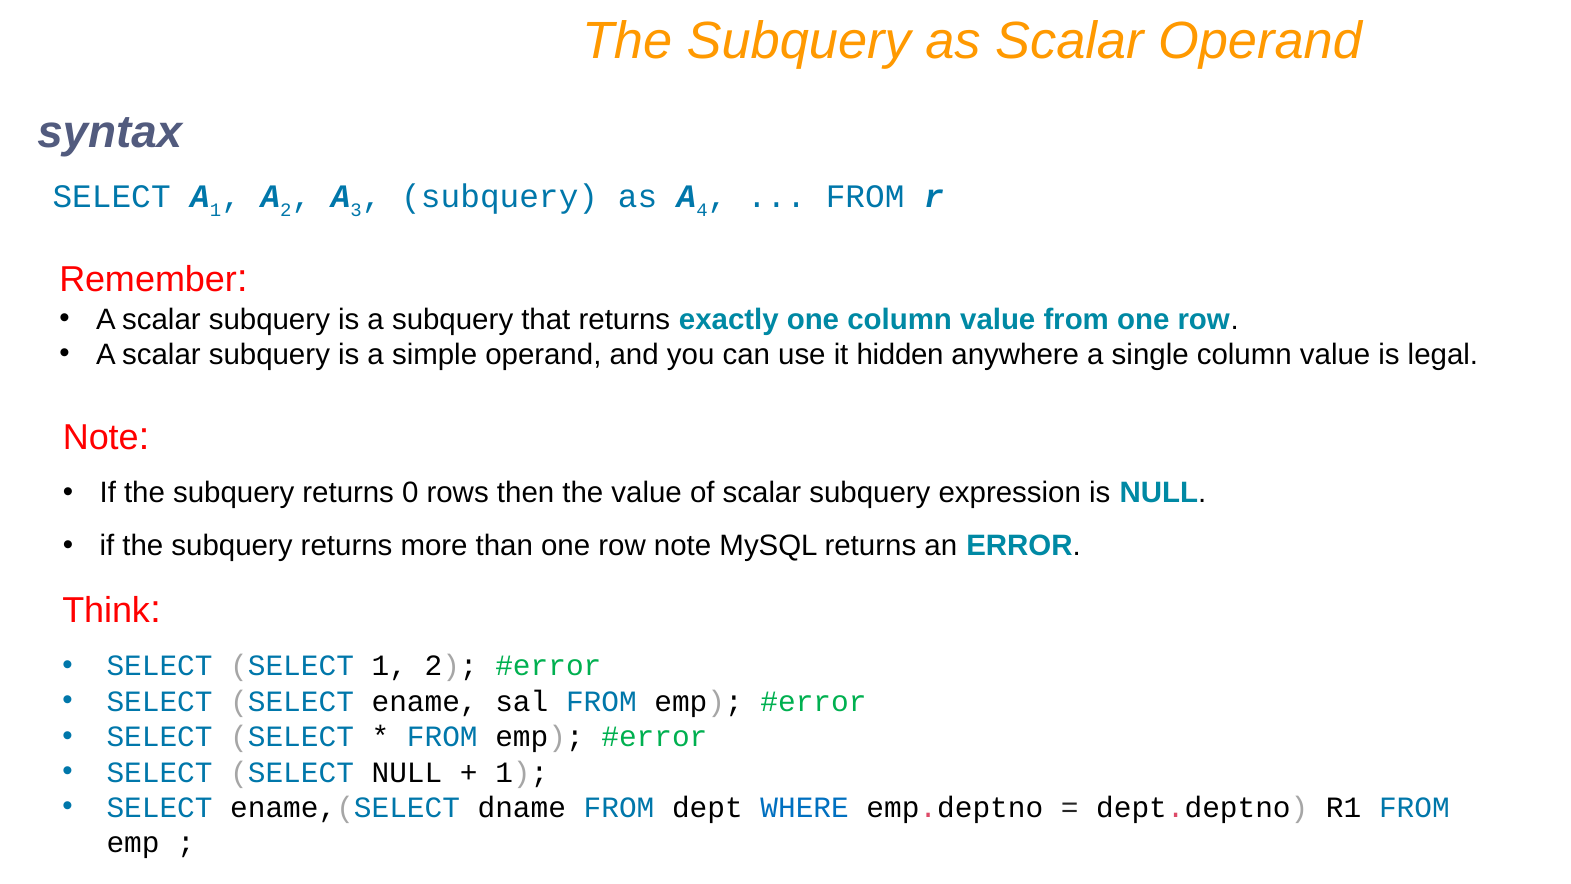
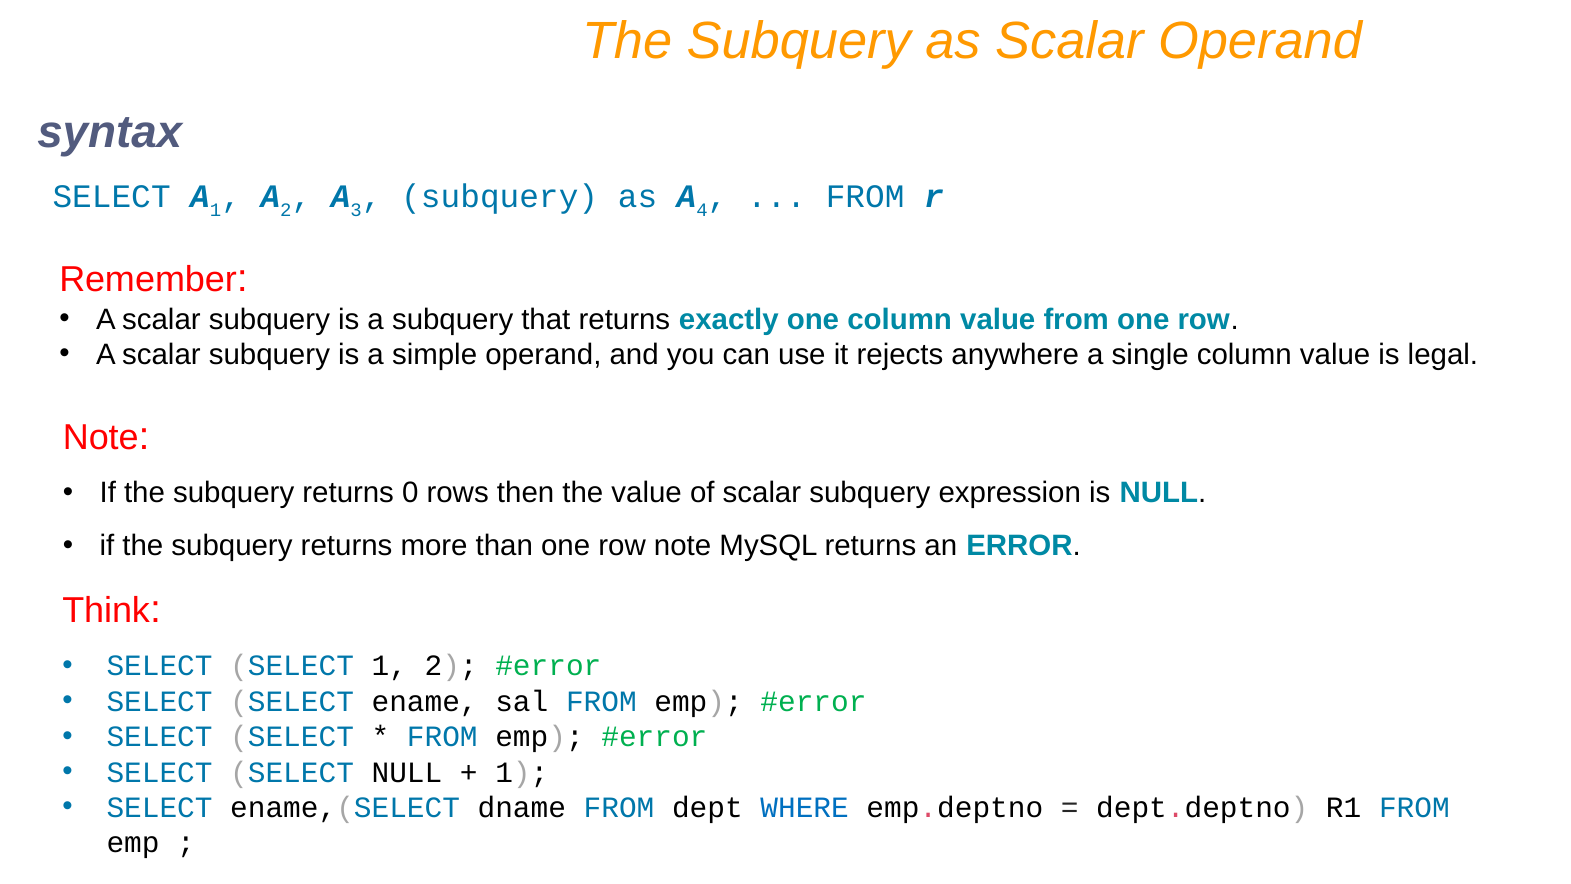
hidden: hidden -> rejects
